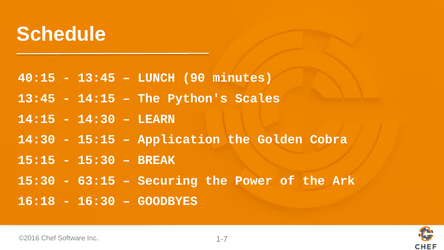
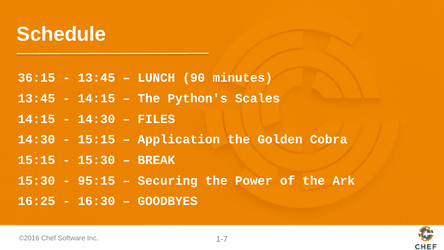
40:15: 40:15 -> 36:15
LEARN: LEARN -> FILES
63:15: 63:15 -> 95:15
16:18: 16:18 -> 16:25
